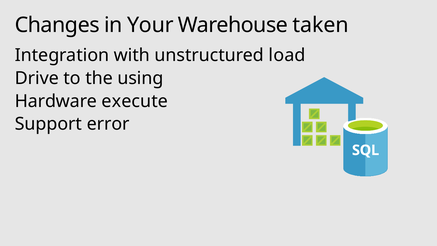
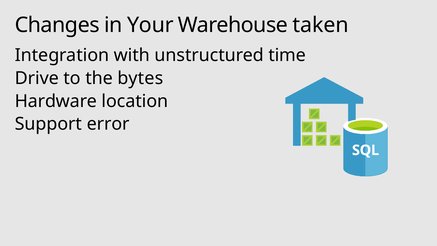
load: load -> time
using: using -> bytes
execute: execute -> location
